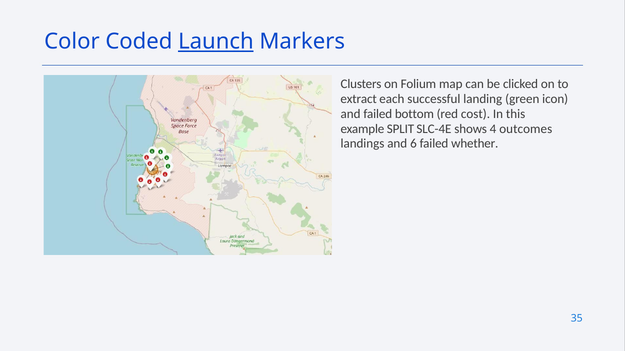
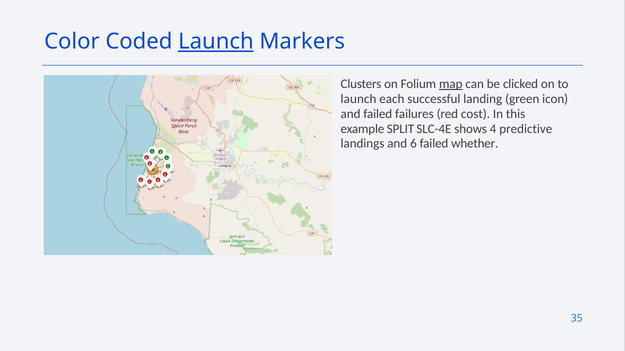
map underline: none -> present
extract at (359, 99): extract -> launch
bottom: bottom -> failures
outcomes: outcomes -> predictive
